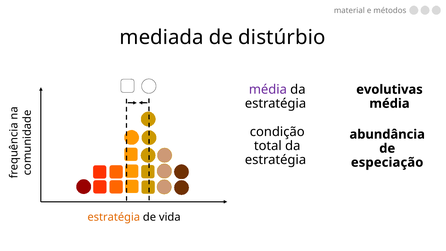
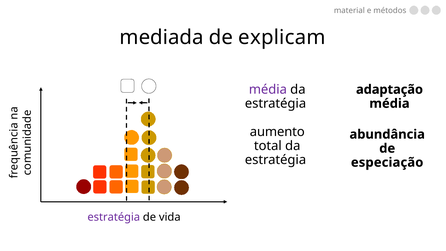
distúrbio: distúrbio -> explicam
evolutivas: evolutivas -> adaptação
condição: condição -> aumento
estratégia at (114, 217) colour: orange -> purple
